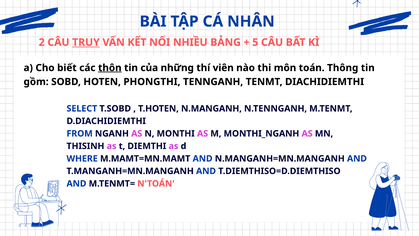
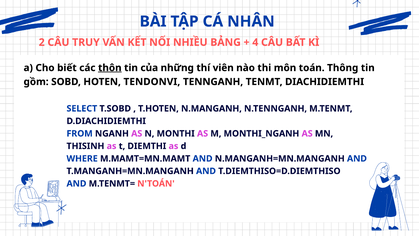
TRUY underline: present -> none
5: 5 -> 4
PHONGTHI: PHONGTHI -> TENDONVI
